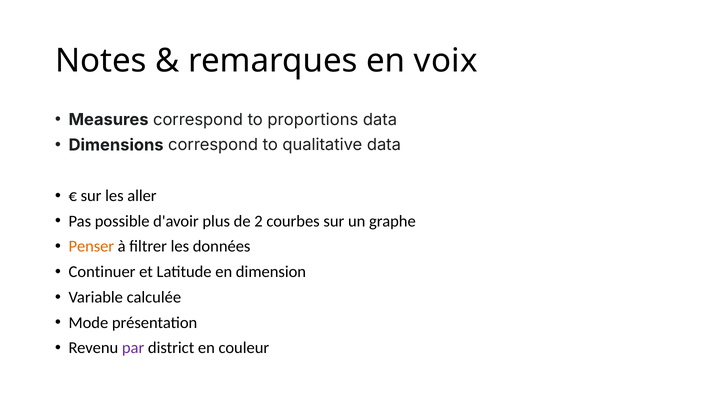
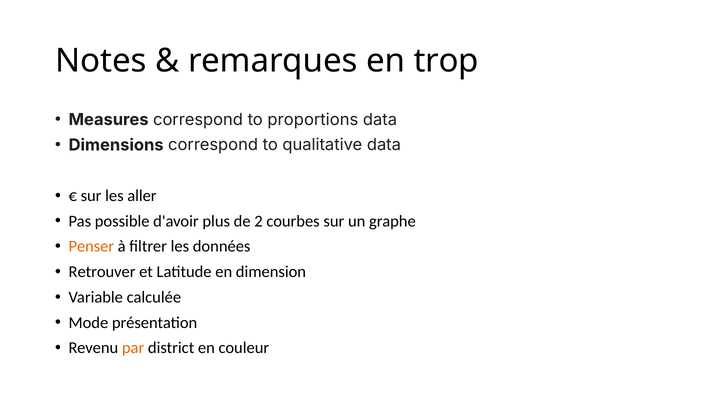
voix: voix -> trop
Continuer: Continuer -> Retrouver
par colour: purple -> orange
